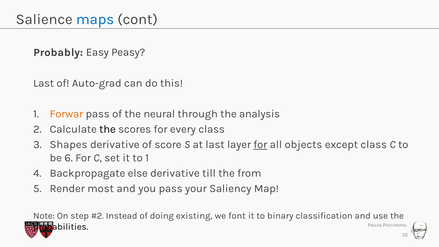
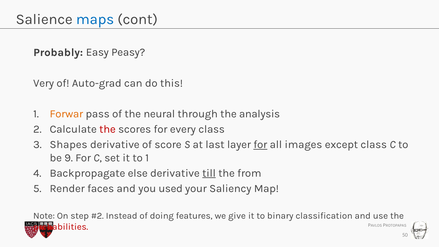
Last at (44, 83): Last -> Very
the at (108, 129) colour: black -> red
objects: objects -> images
6: 6 -> 9
till underline: none -> present
most: most -> faces
you pass: pass -> used
existing: existing -> features
font: font -> give
probabilities colour: black -> red
